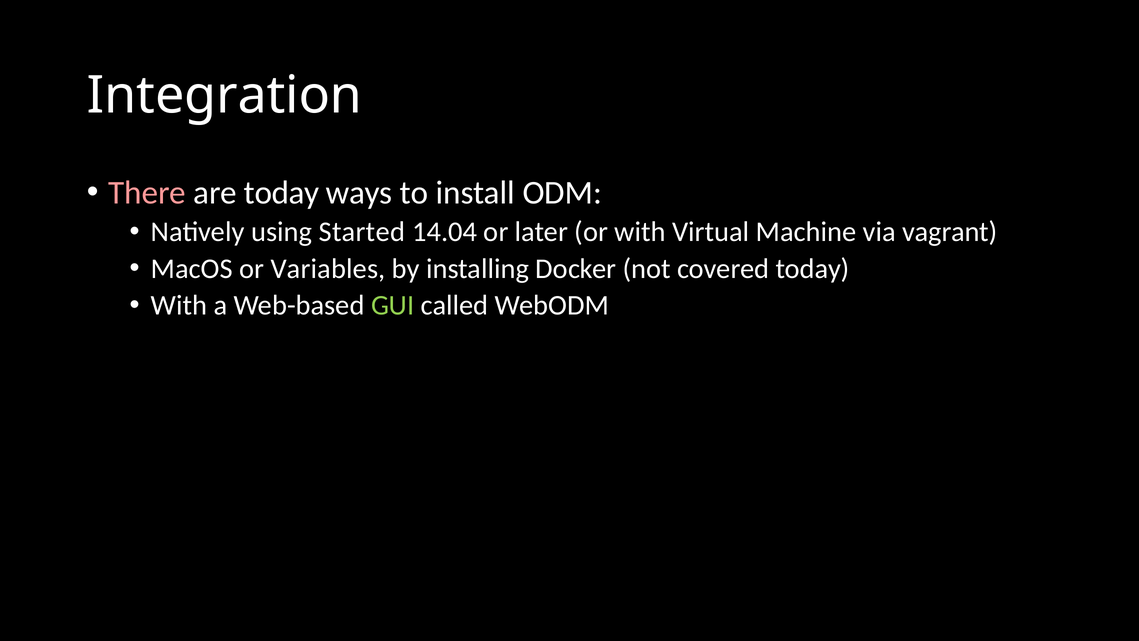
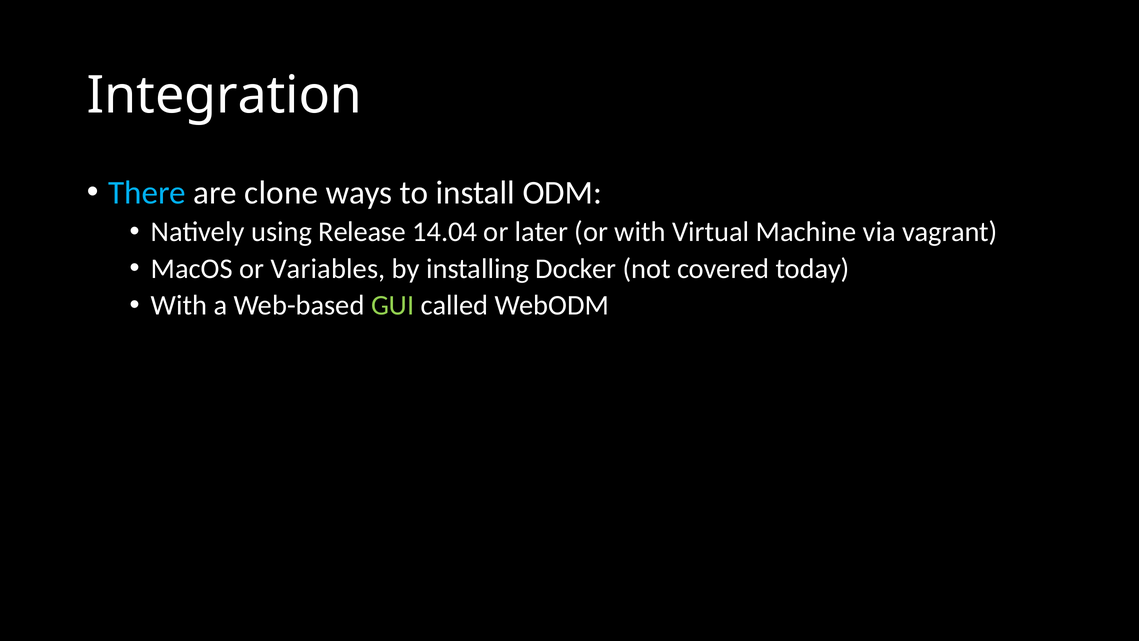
There colour: pink -> light blue
are today: today -> clone
Started: Started -> Release
